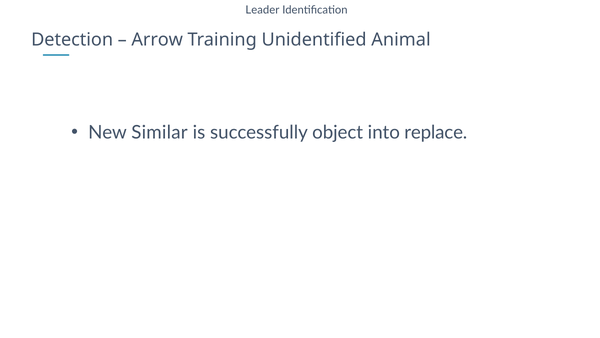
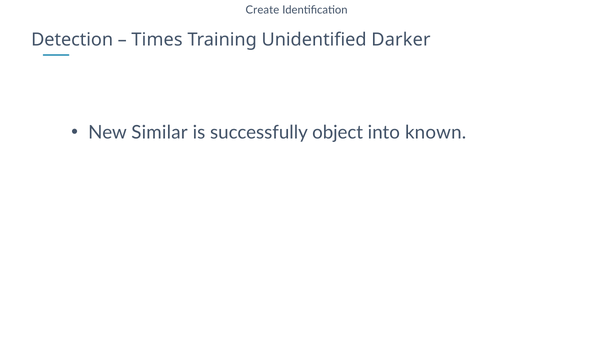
Leader: Leader -> Create
Arrow: Arrow -> Times
Animal: Animal -> Darker
replace: replace -> known
